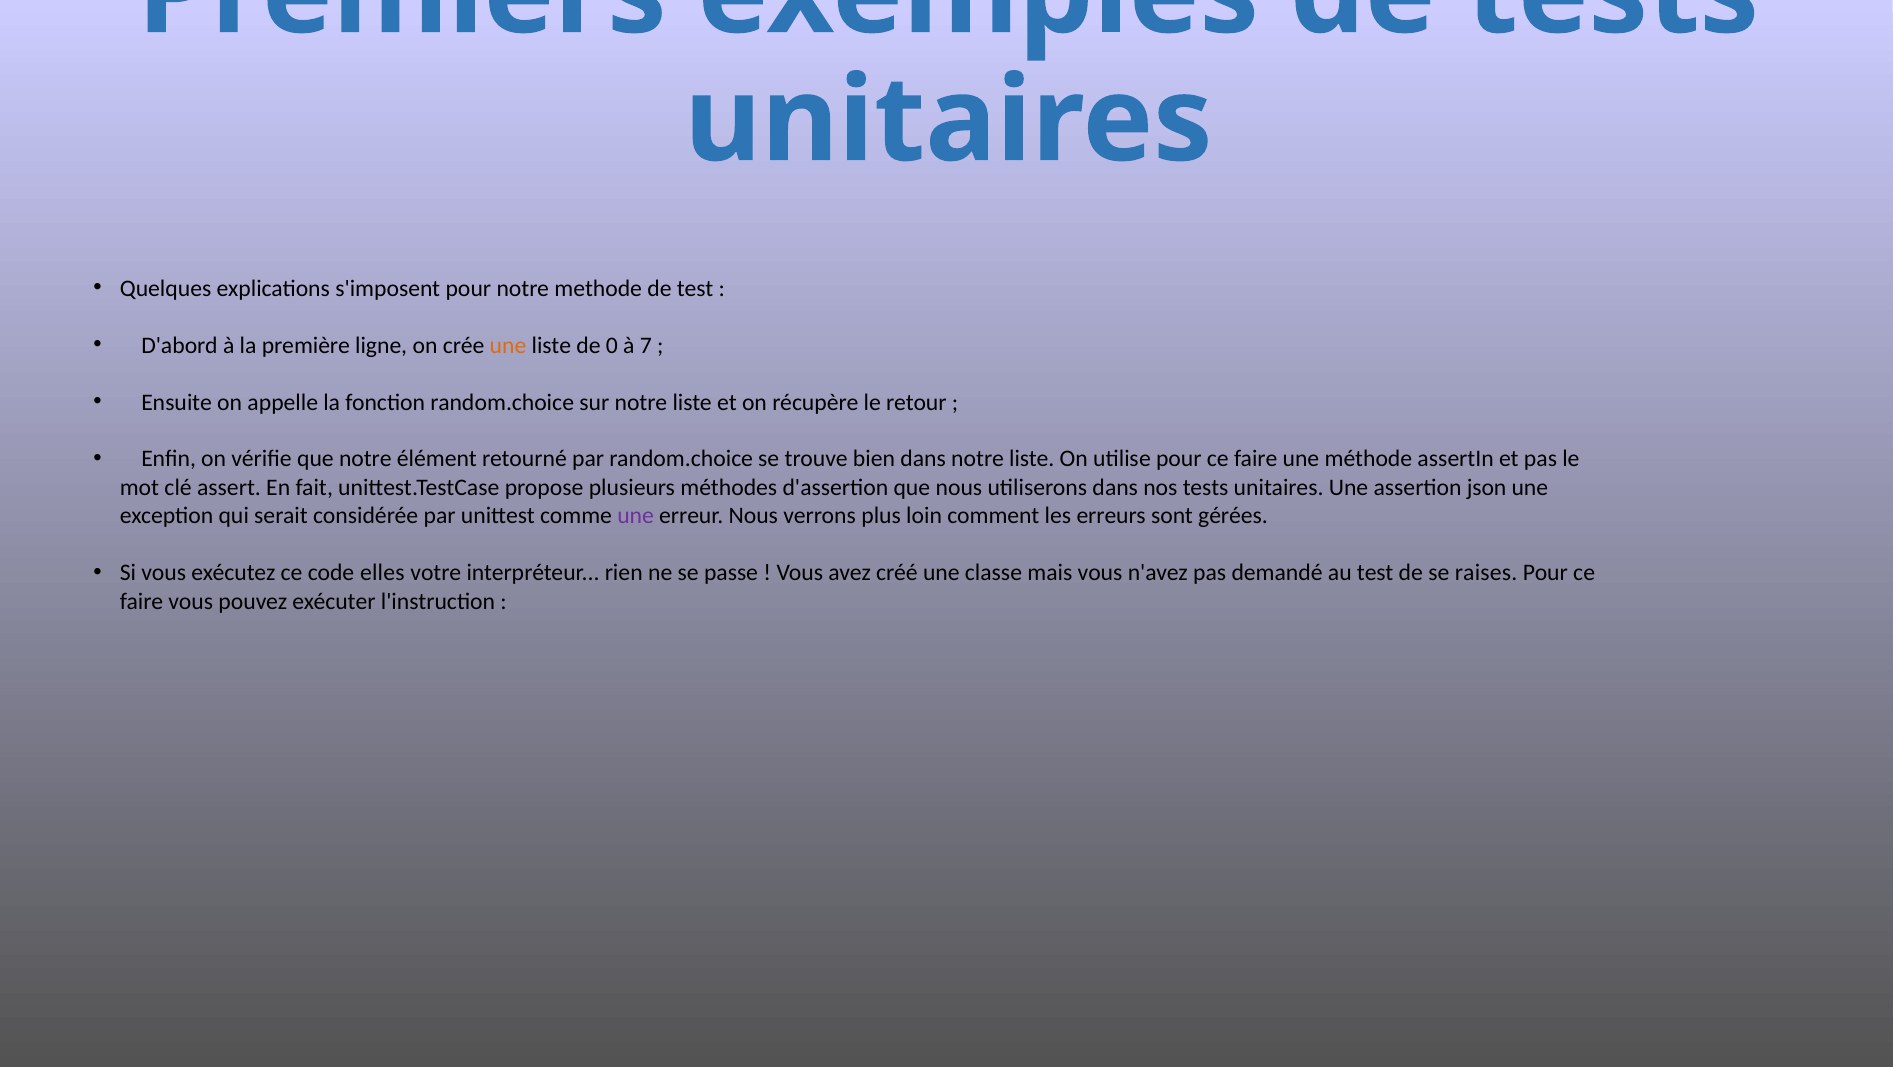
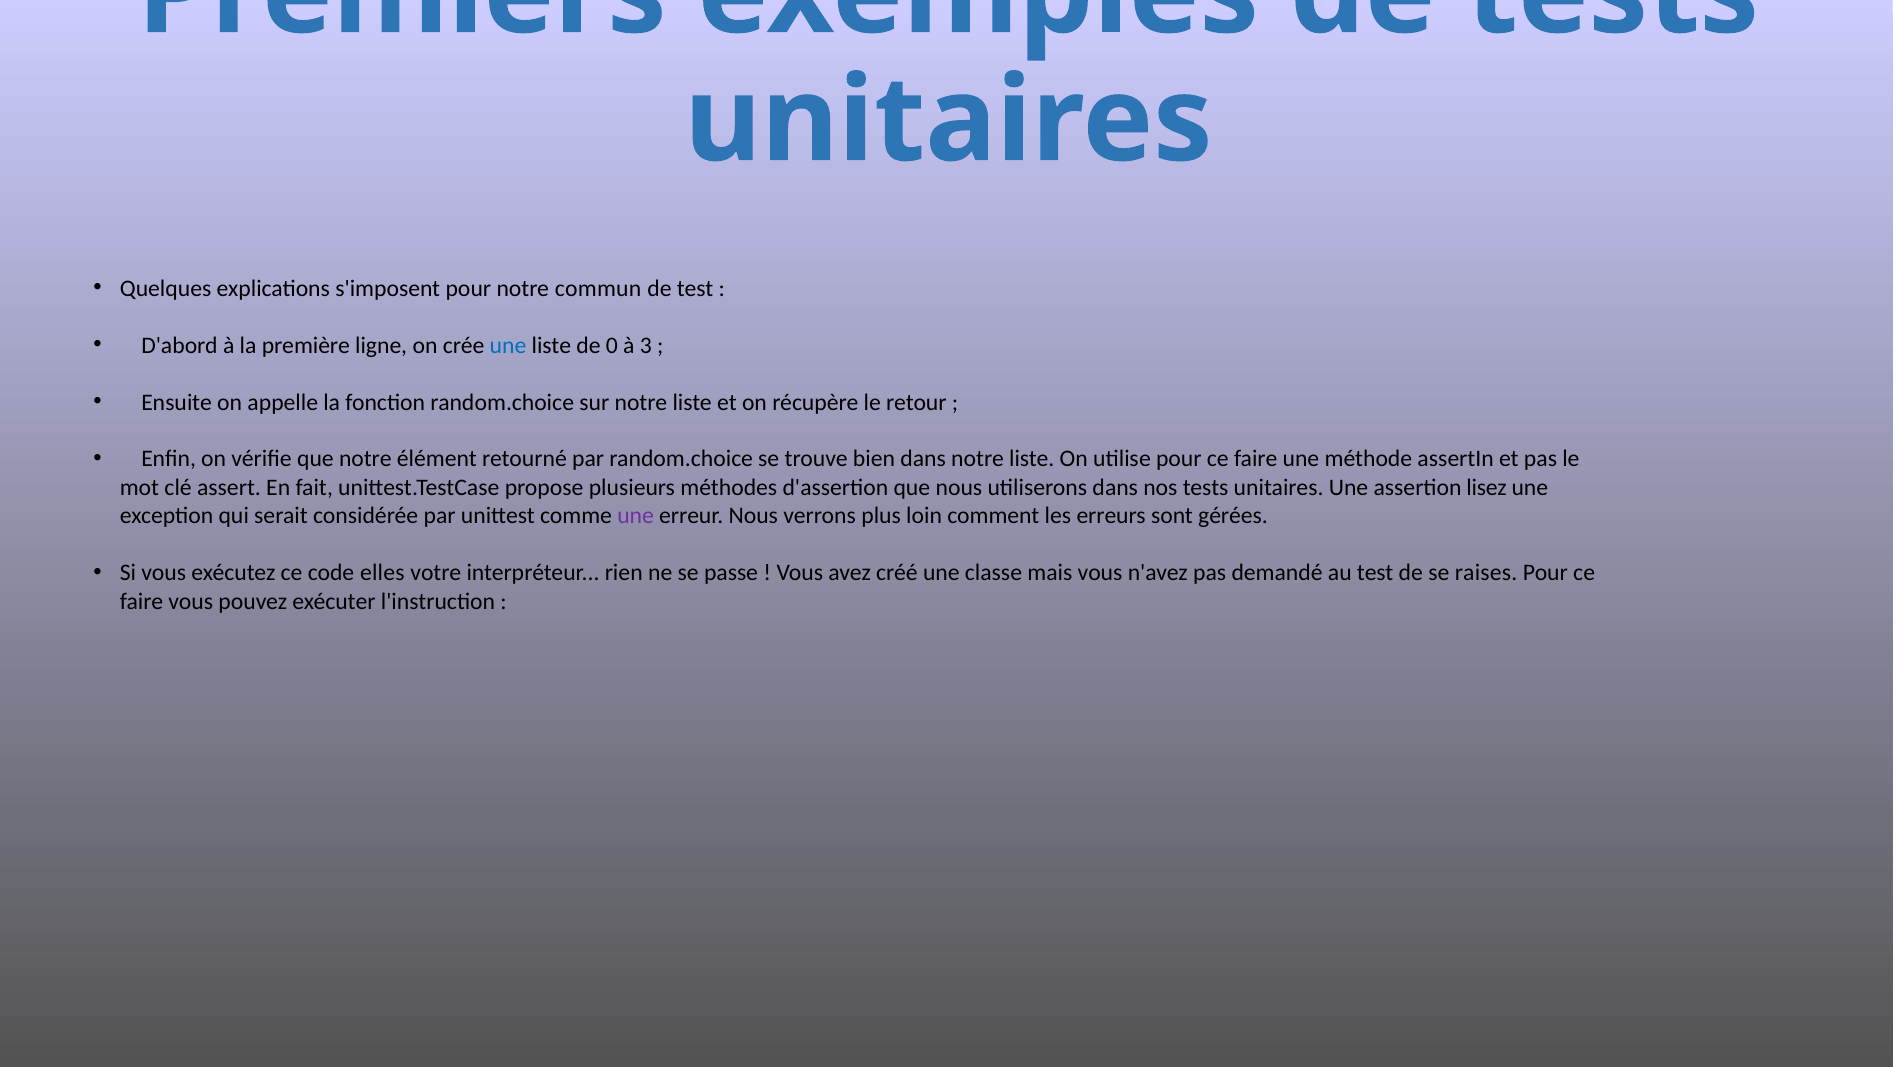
methode: methode -> commun
une at (508, 345) colour: orange -> blue
7: 7 -> 3
json: json -> lisez
